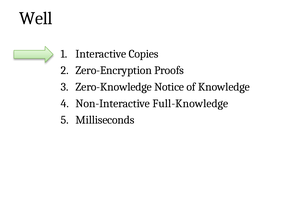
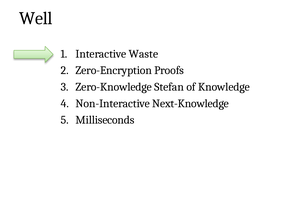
Copies: Copies -> Waste
Notice: Notice -> Stefan
Full-Knowledge: Full-Knowledge -> Next-Knowledge
